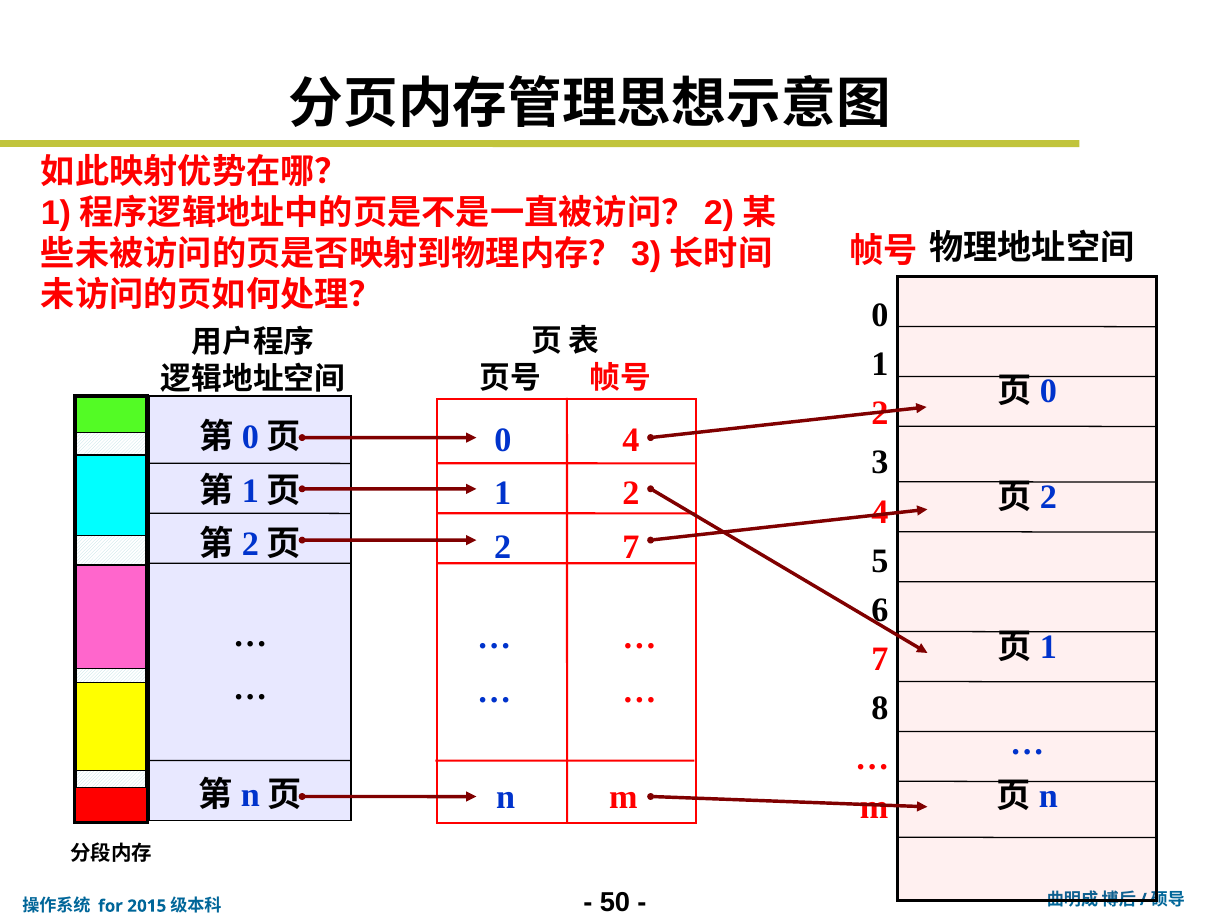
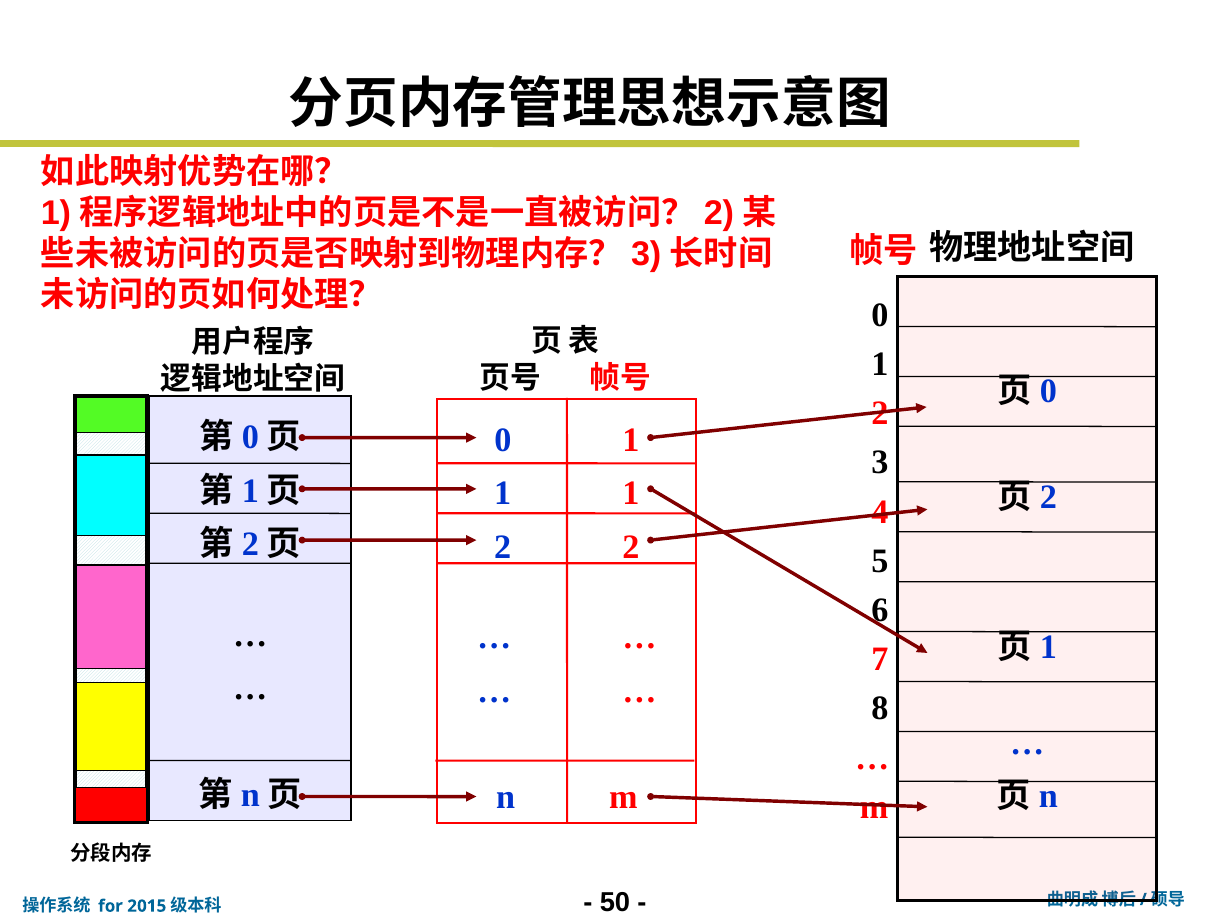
4 at (631, 440): 4 -> 1
2 at (631, 493): 2 -> 1
2 7: 7 -> 2
